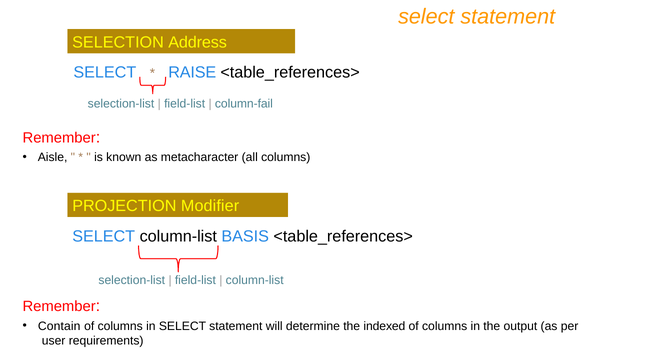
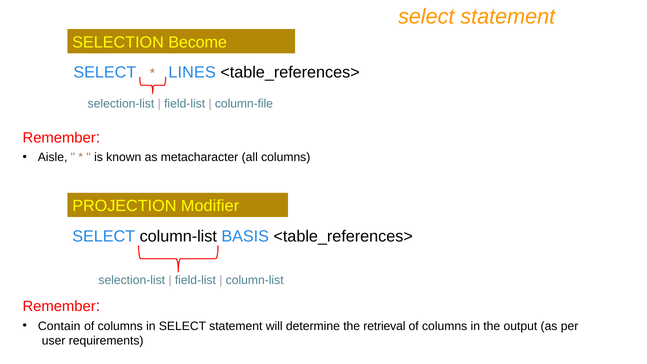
Address: Address -> Become
RAISE: RAISE -> LINES
column-fail: column-fail -> column-file
indexed: indexed -> retrieval
